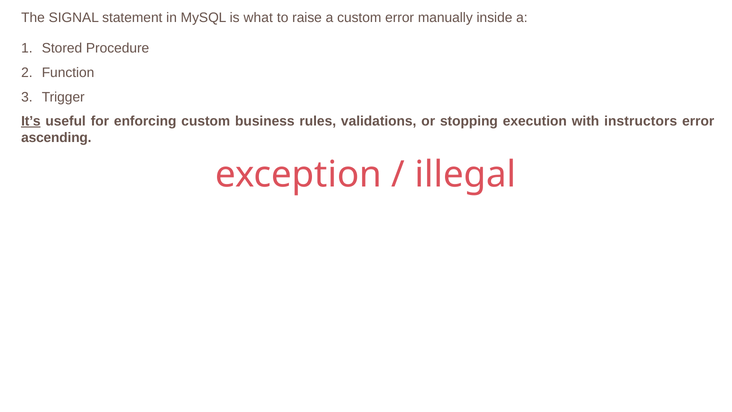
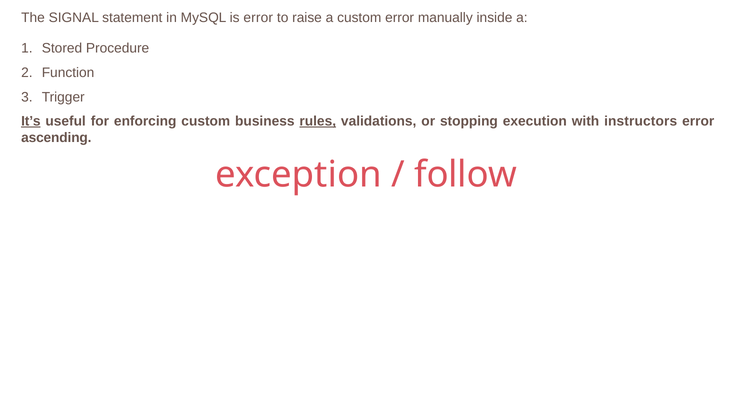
is what: what -> error
rules underline: none -> present
illegal: illegal -> follow
